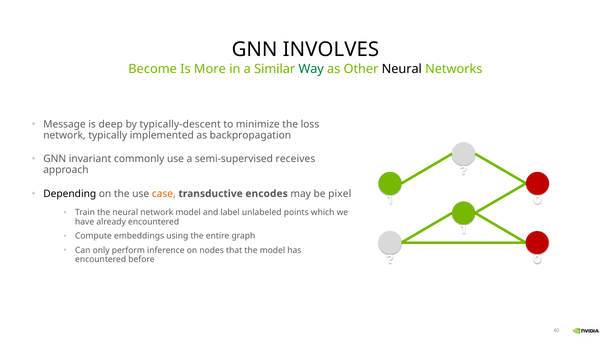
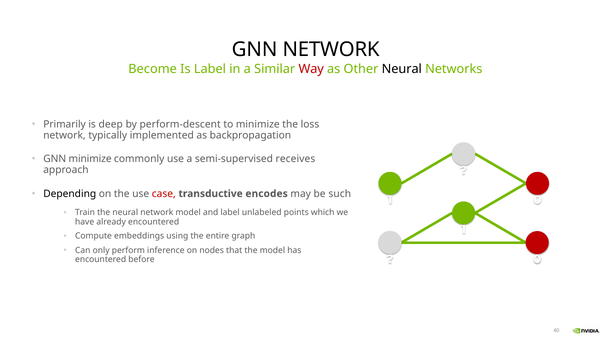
GNN INVOLVES: INVOLVES -> NETWORK
Is More: More -> Label
Way colour: green -> red
Message: Message -> Primarily
typically-descent: typically-descent -> perform-descent
GNN invariant: invariant -> minimize
case colour: orange -> red
pixel: pixel -> such
